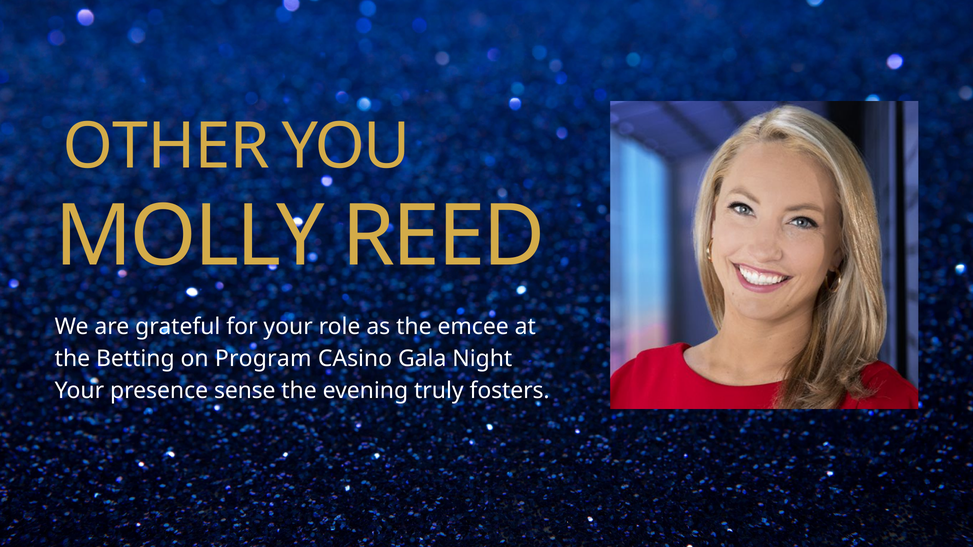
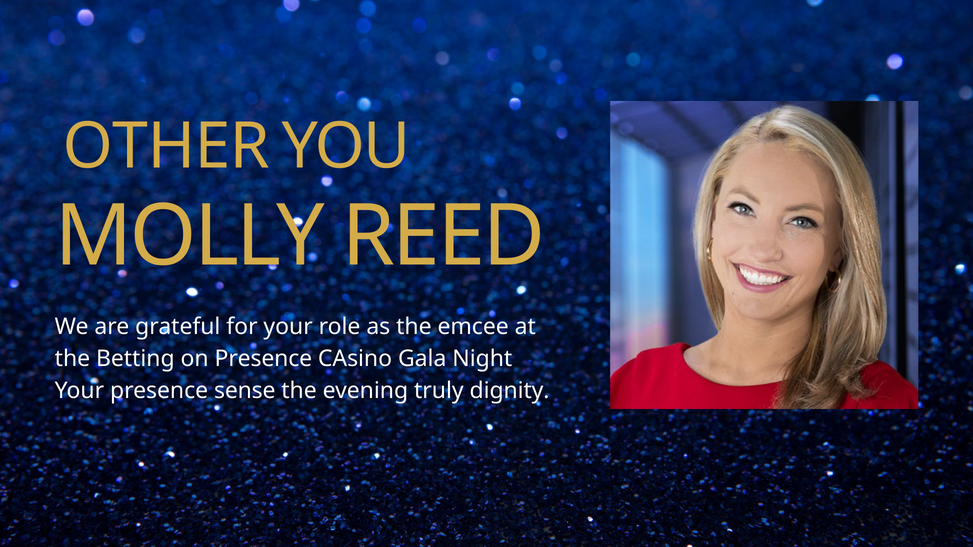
on Program: Program -> Presence
fosters: fosters -> dignity
